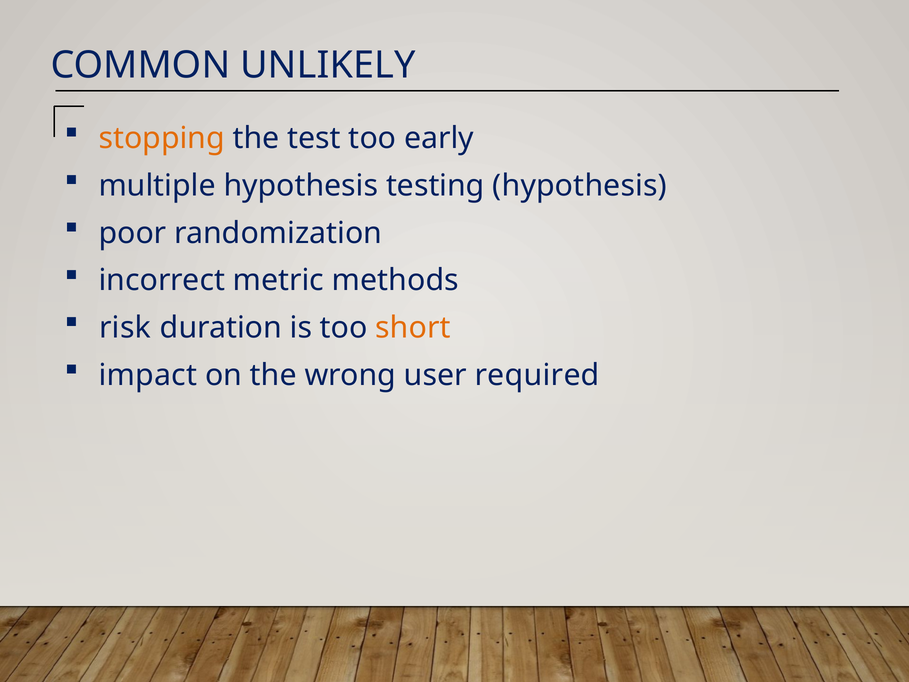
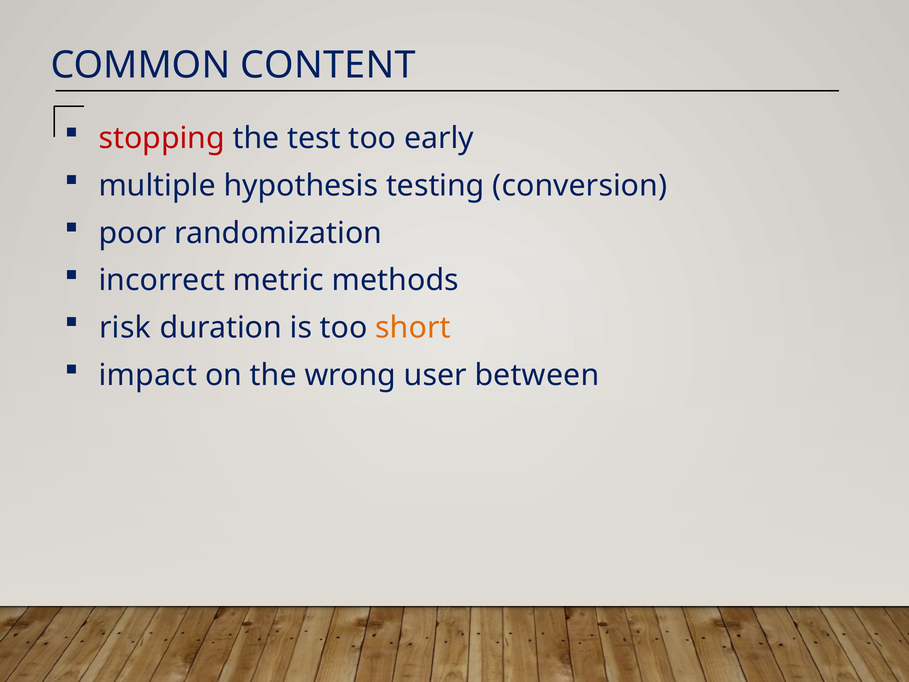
UNLIKELY: UNLIKELY -> CONTENT
stopping colour: orange -> red
testing hypothesis: hypothesis -> conversion
required: required -> between
